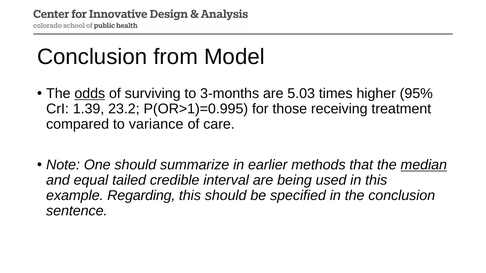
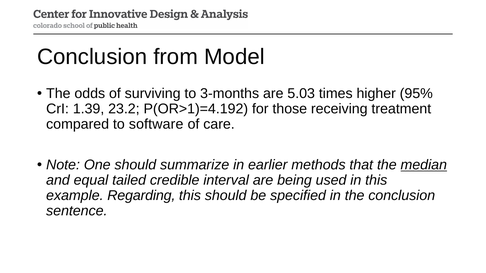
odds underline: present -> none
P(OR>1)=0.995: P(OR>1)=0.995 -> P(OR>1)=4.192
variance: variance -> software
